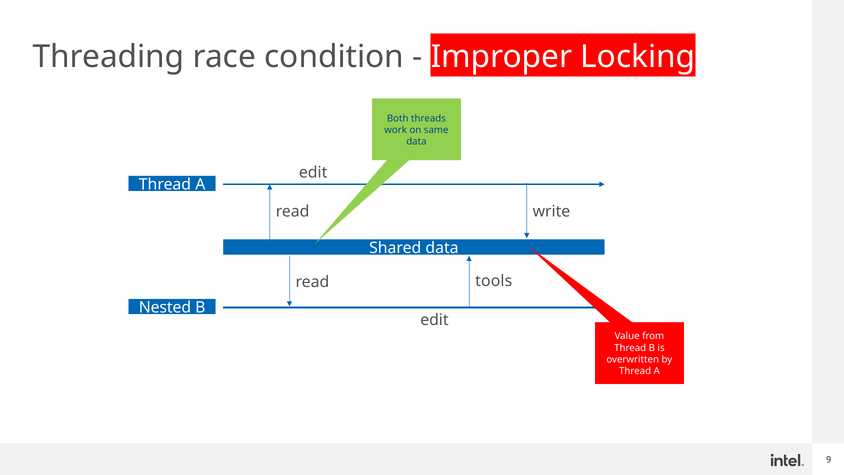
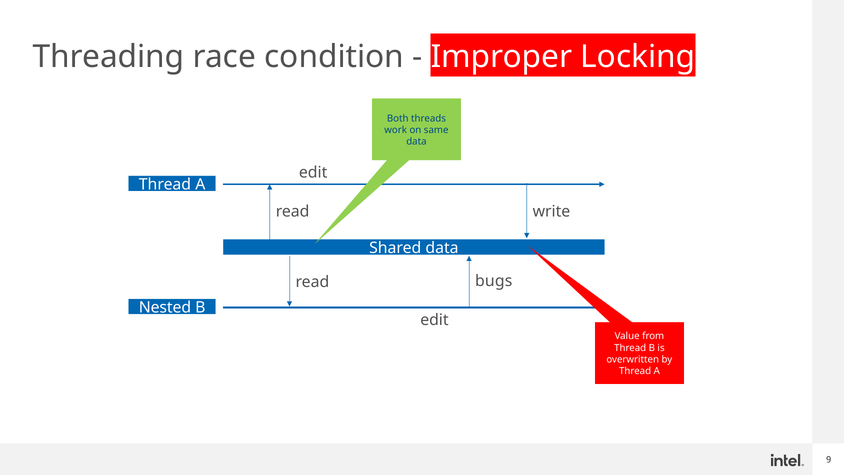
tools: tools -> bugs
